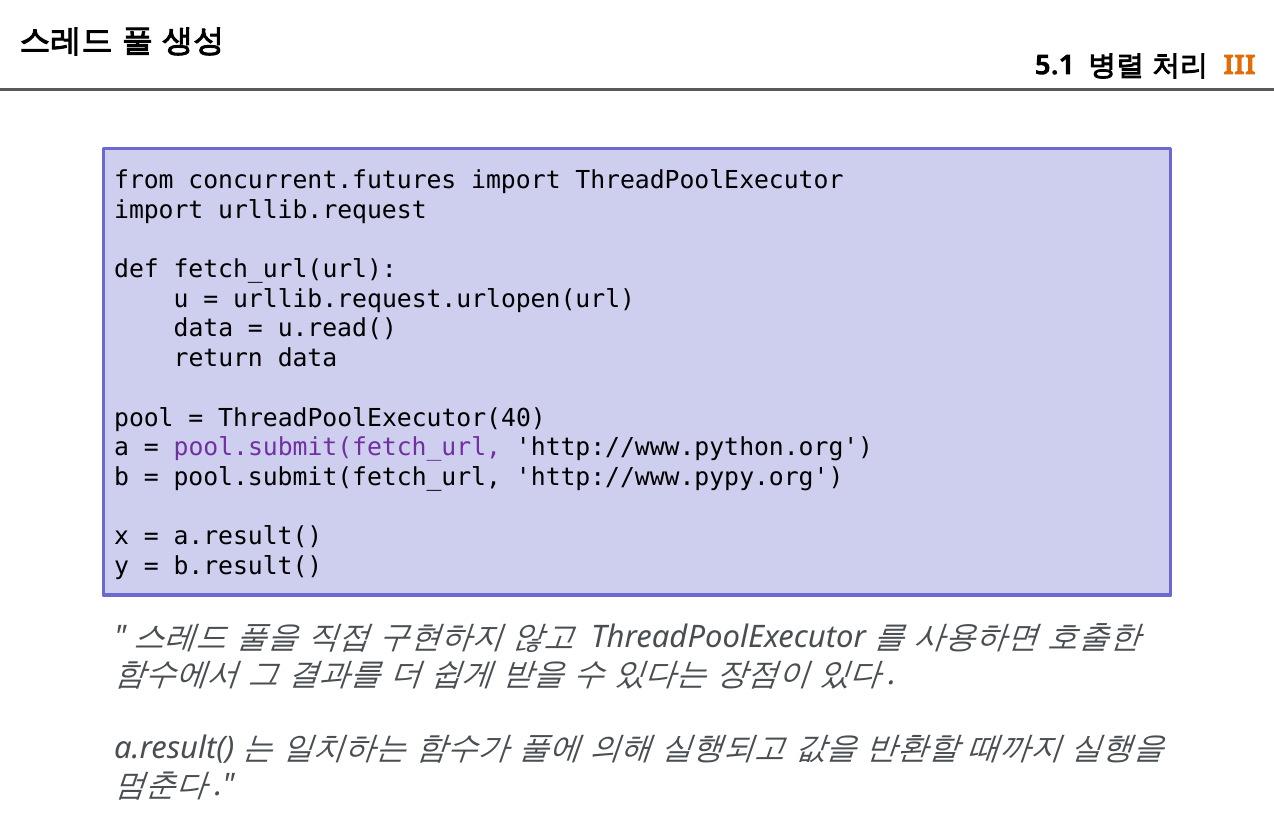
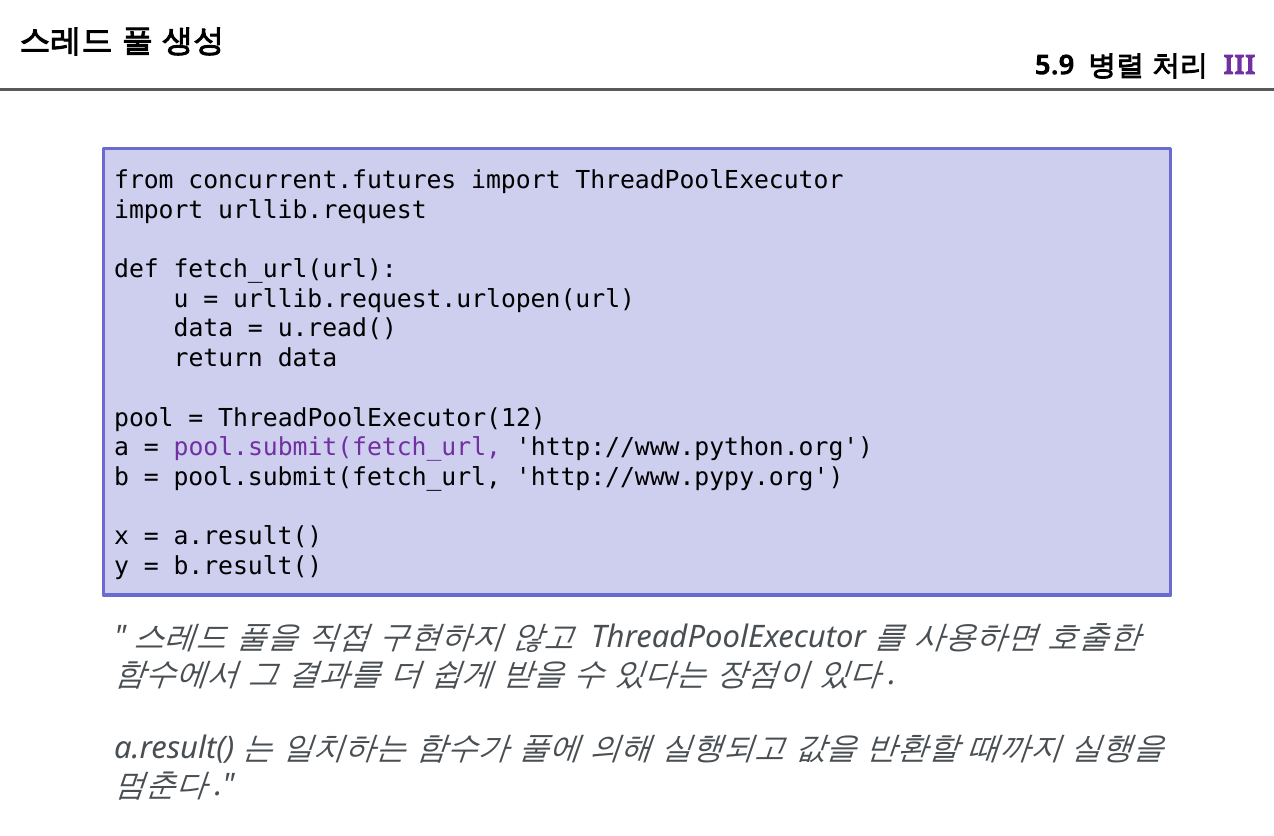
5.1: 5.1 -> 5.9
III colour: orange -> purple
ThreadPoolExecutor(40: ThreadPoolExecutor(40 -> ThreadPoolExecutor(12
